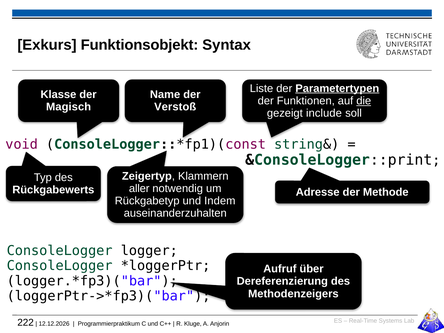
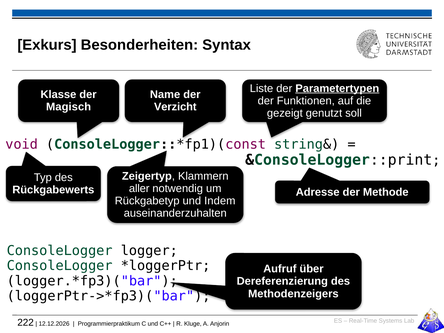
Funktionsobjekt: Funktionsobjekt -> Besonderheiten
die underline: present -> none
Verstoß: Verstoß -> Verzicht
include: include -> genutzt
